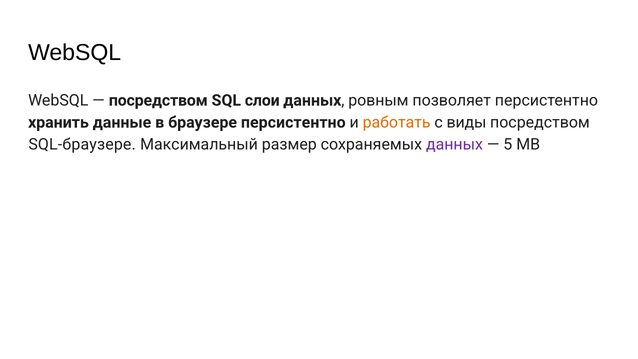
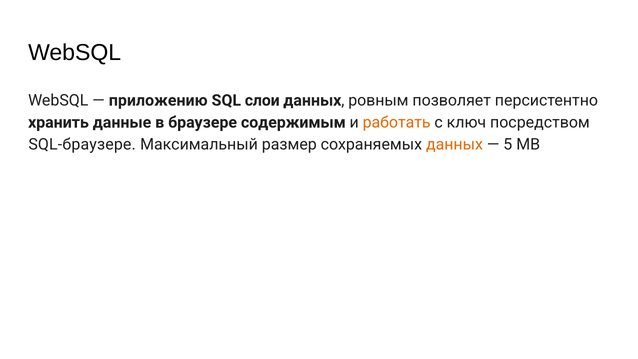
посредством at (158, 100): посредством -> приложению
браузере персистентно: персистентно -> содержимым
виды: виды -> ключ
данных at (454, 144) colour: purple -> orange
